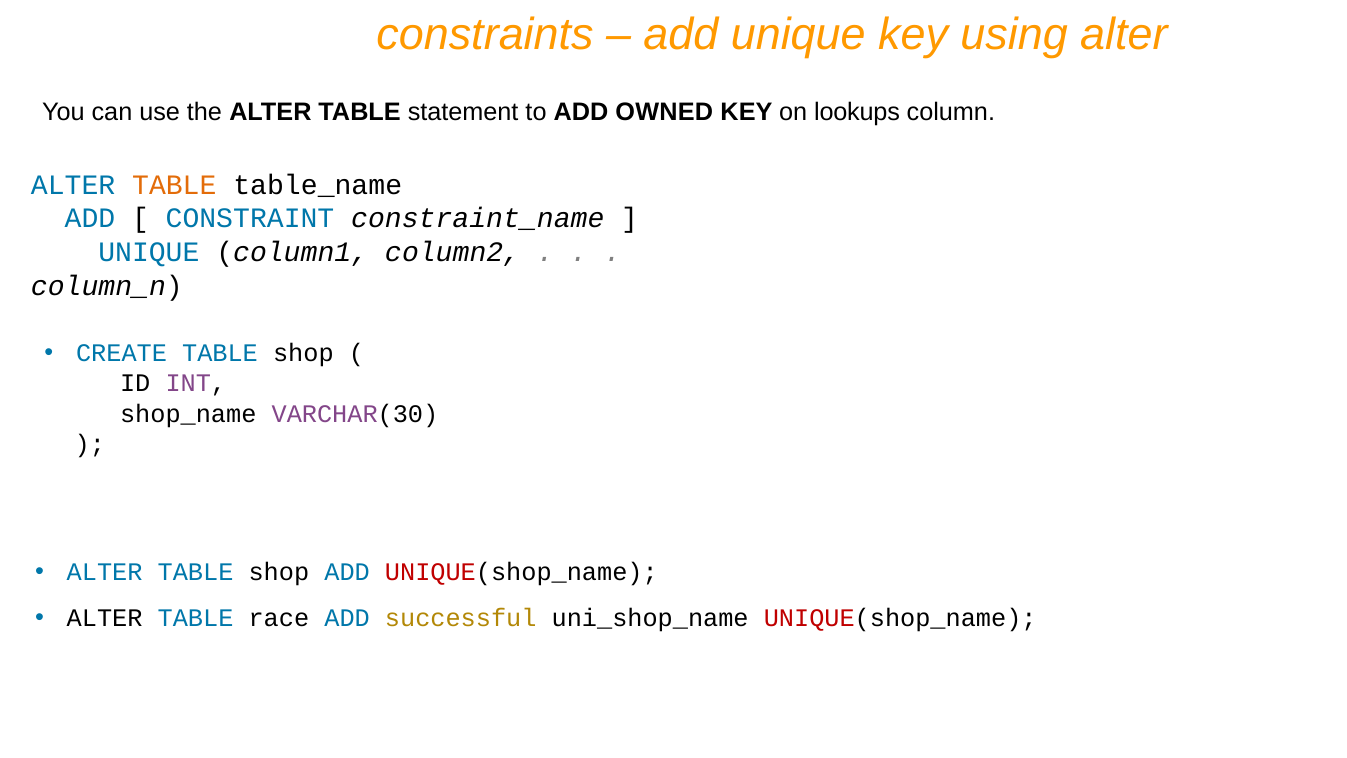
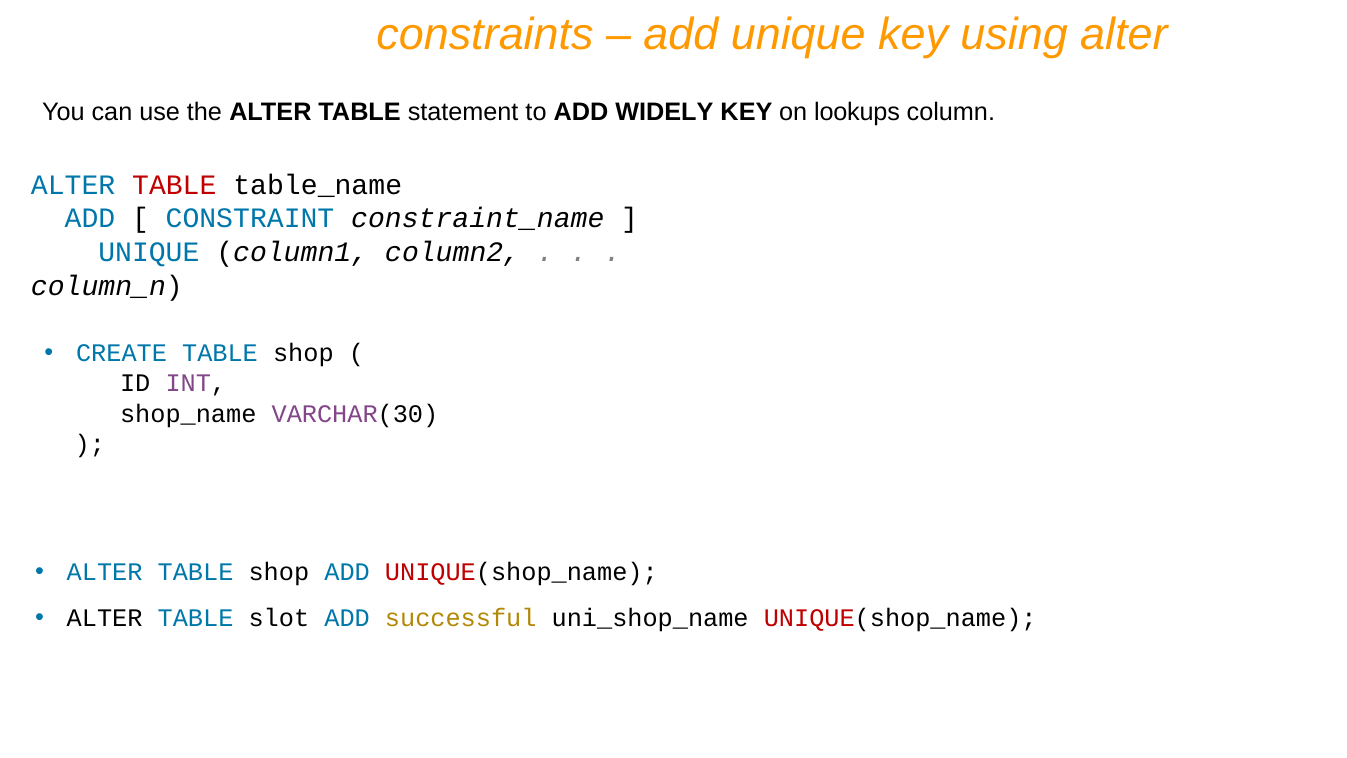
OWNED: OWNED -> WIDELY
TABLE at (174, 185) colour: orange -> red
race: race -> slot
